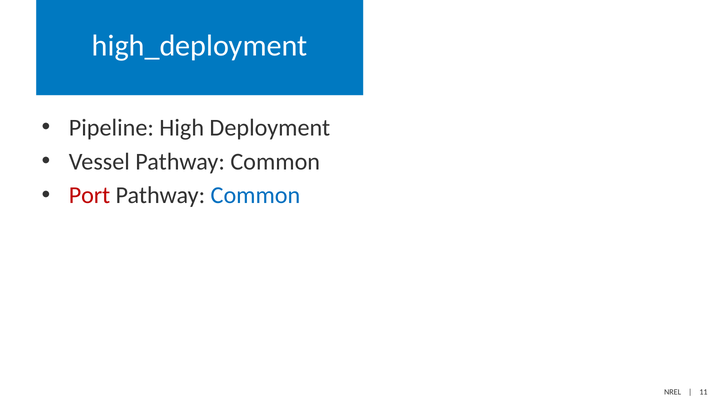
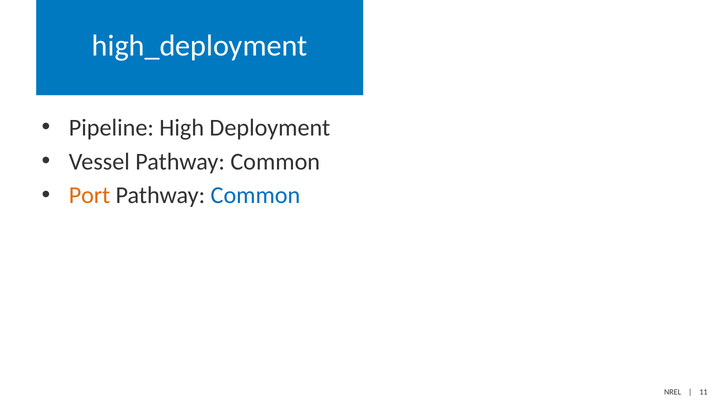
Port colour: red -> orange
